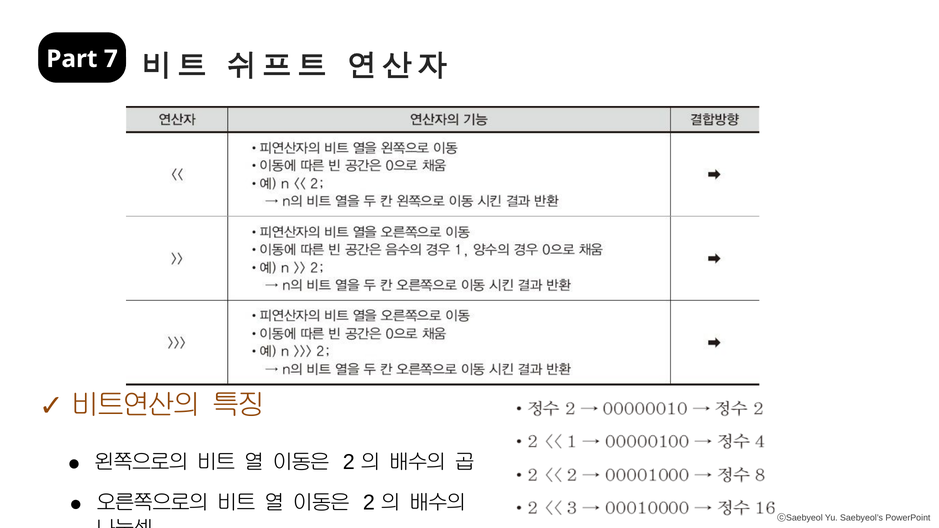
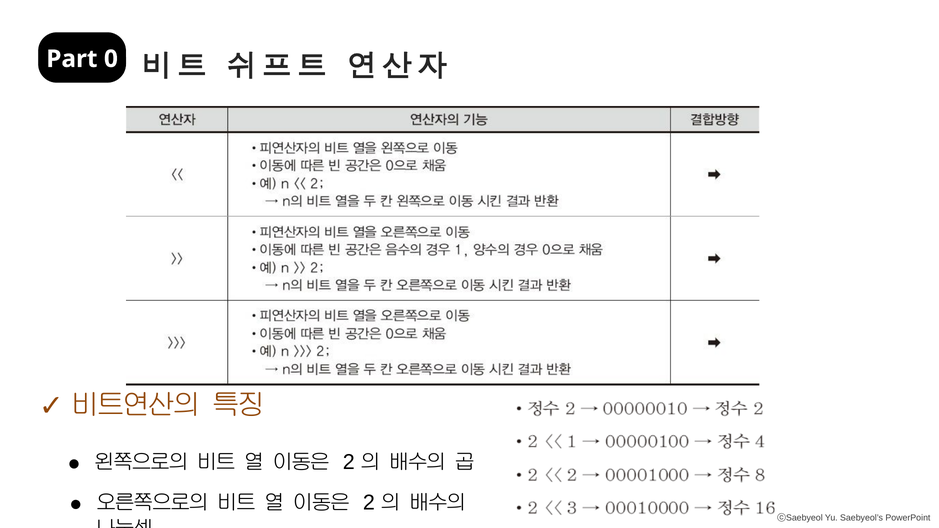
7: 7 -> 0
